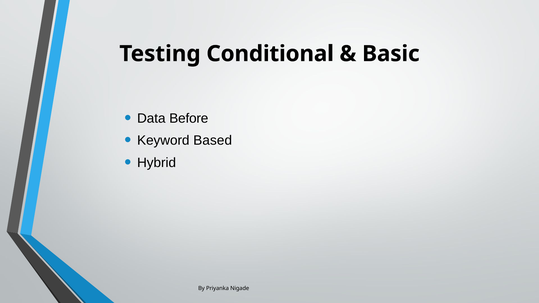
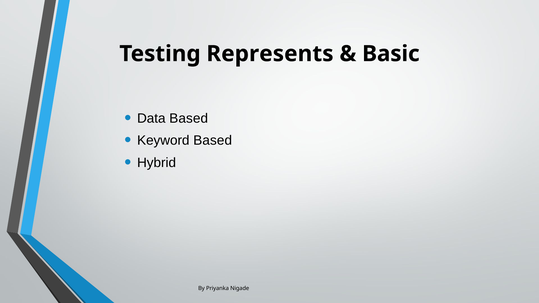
Conditional: Conditional -> Represents
Data Before: Before -> Based
